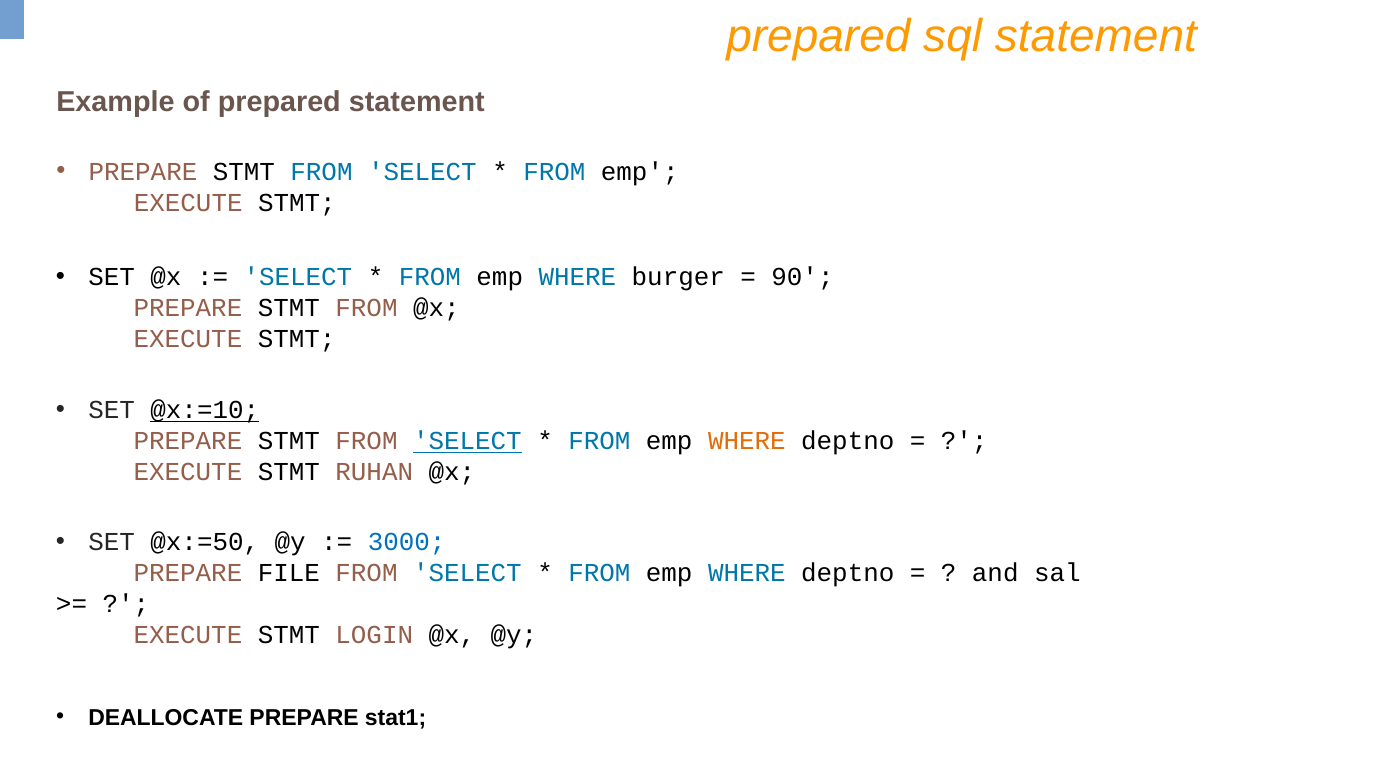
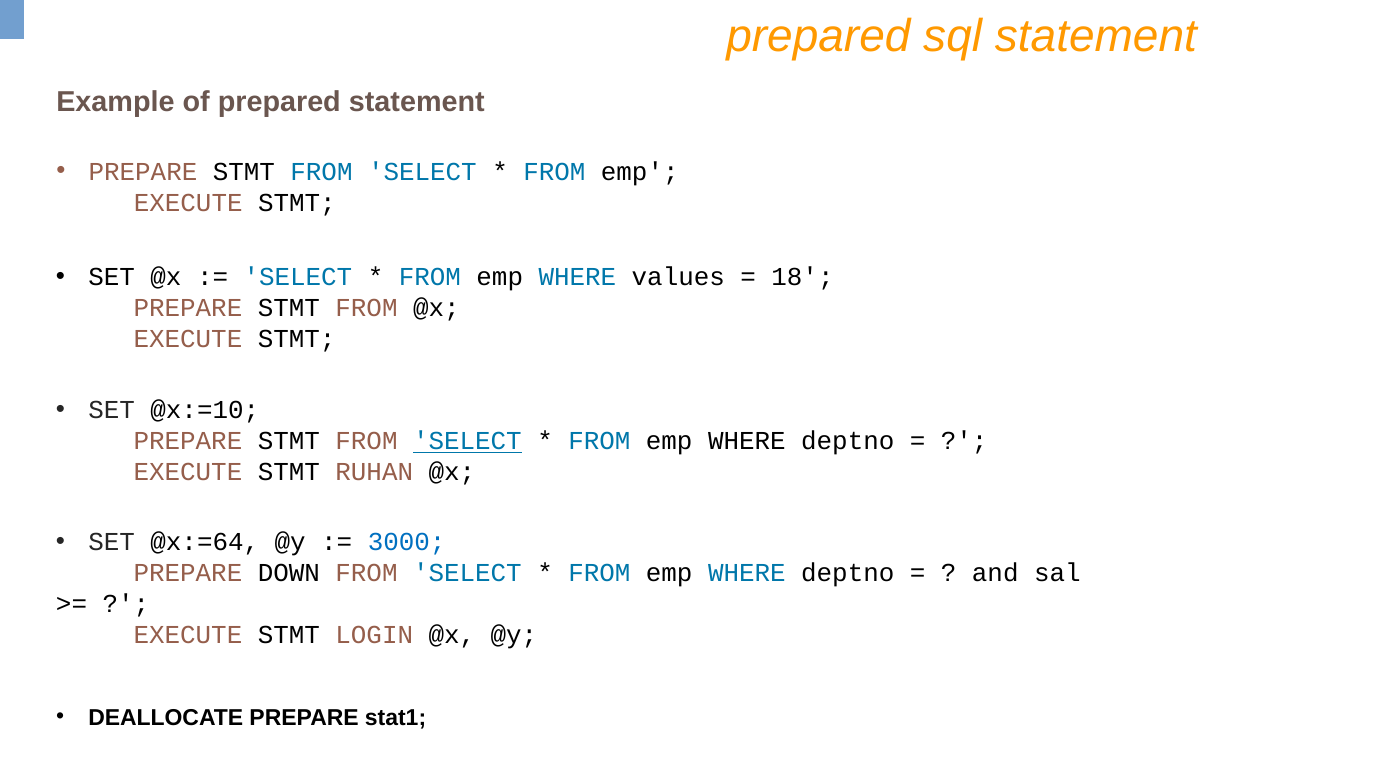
burger: burger -> values
90: 90 -> 18
@x:=10 underline: present -> none
WHERE at (747, 442) colour: orange -> black
@x:=50: @x:=50 -> @x:=64
FILE: FILE -> DOWN
